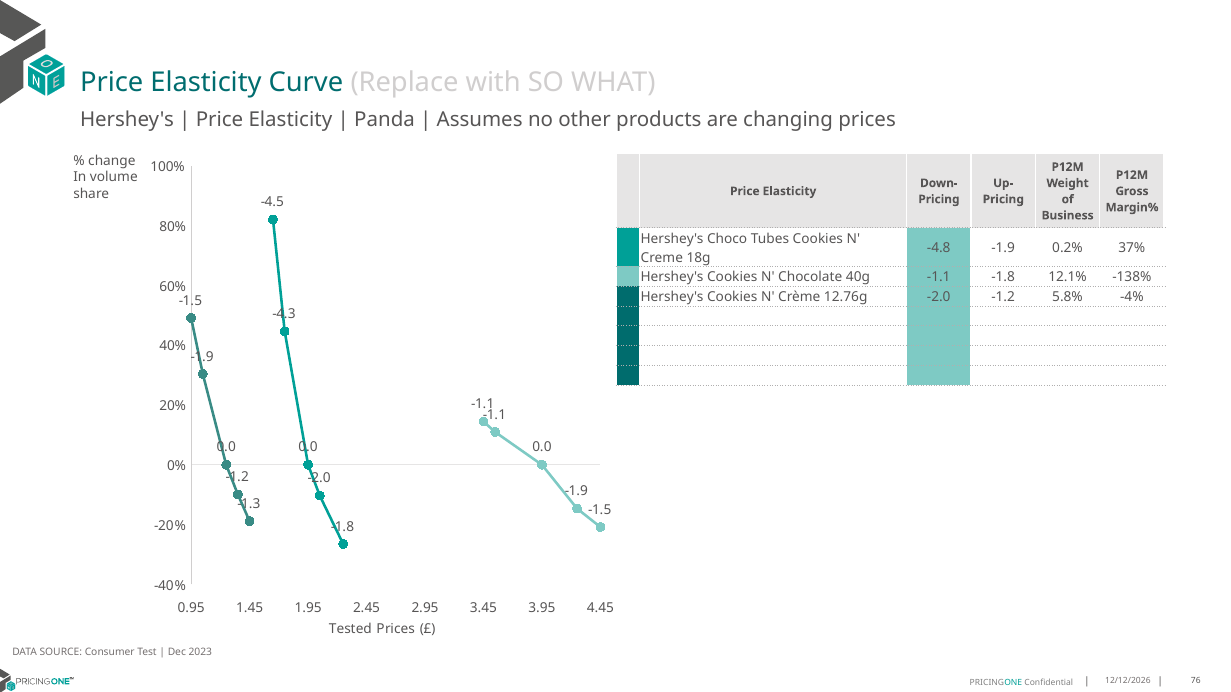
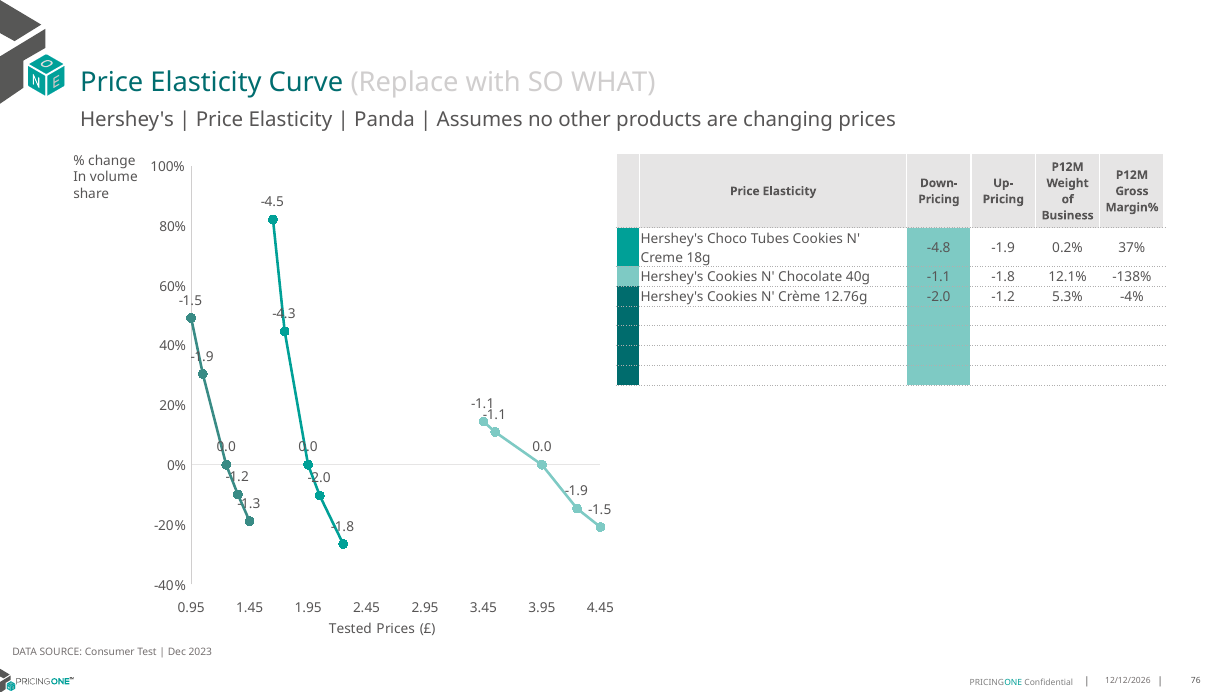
5.8%: 5.8% -> 5.3%
